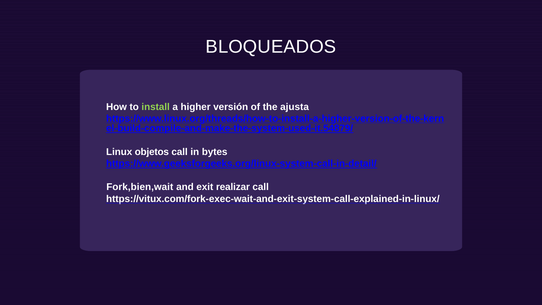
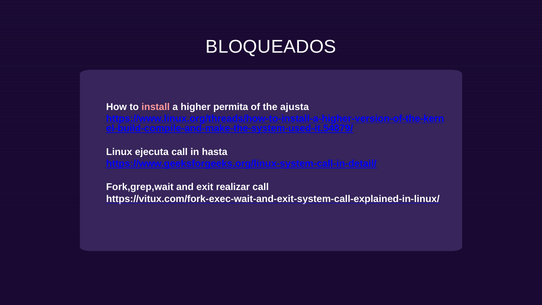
install colour: light green -> pink
versión: versión -> permita
objetos: objetos -> ejecuta
bytes: bytes -> hasta
Fork,bien,wait: Fork,bien,wait -> Fork,grep,wait
